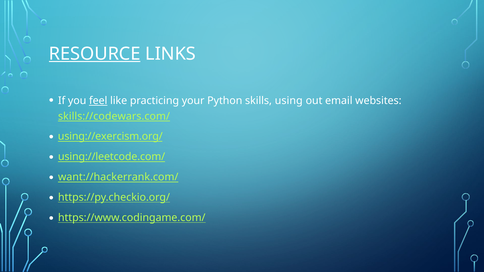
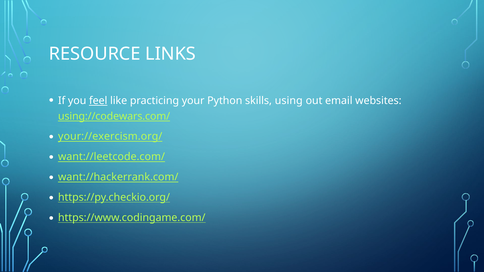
RESOURCE underline: present -> none
skills://codewars.com/: skills://codewars.com/ -> using://codewars.com/
using://exercism.org/: using://exercism.org/ -> your://exercism.org/
using://leetcode.com/: using://leetcode.com/ -> want://leetcode.com/
